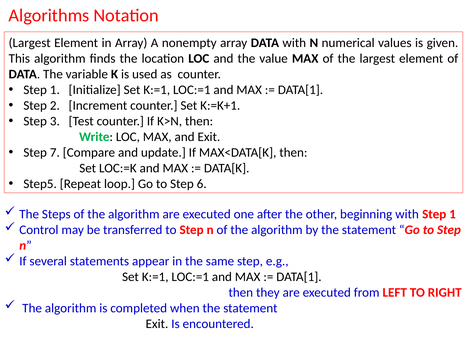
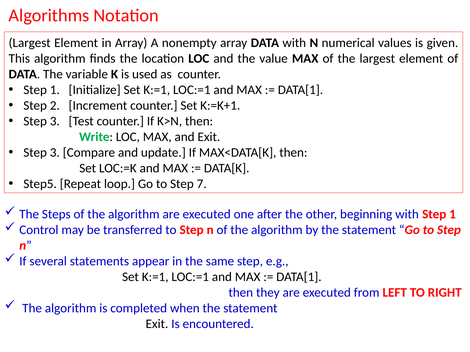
7 at (55, 153): 7 -> 3
6: 6 -> 7
